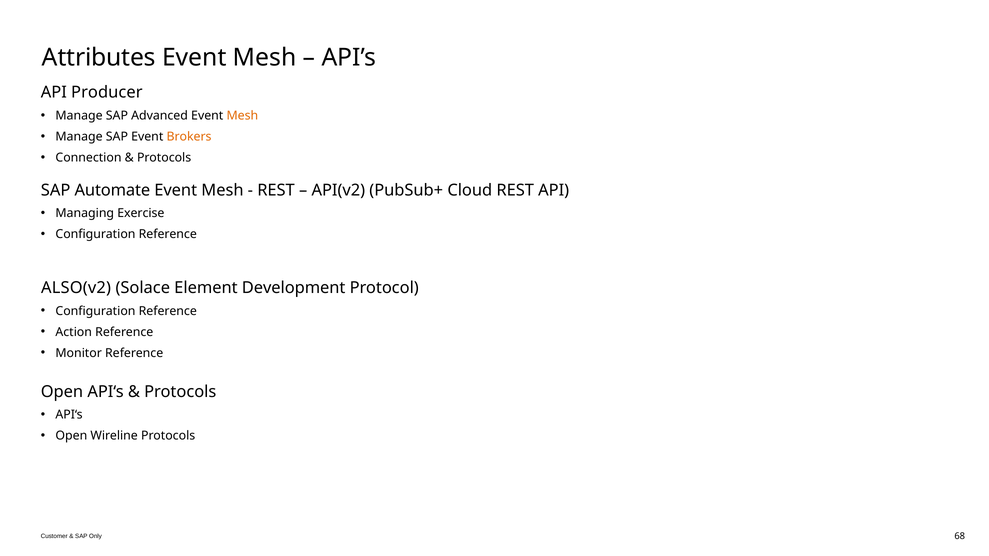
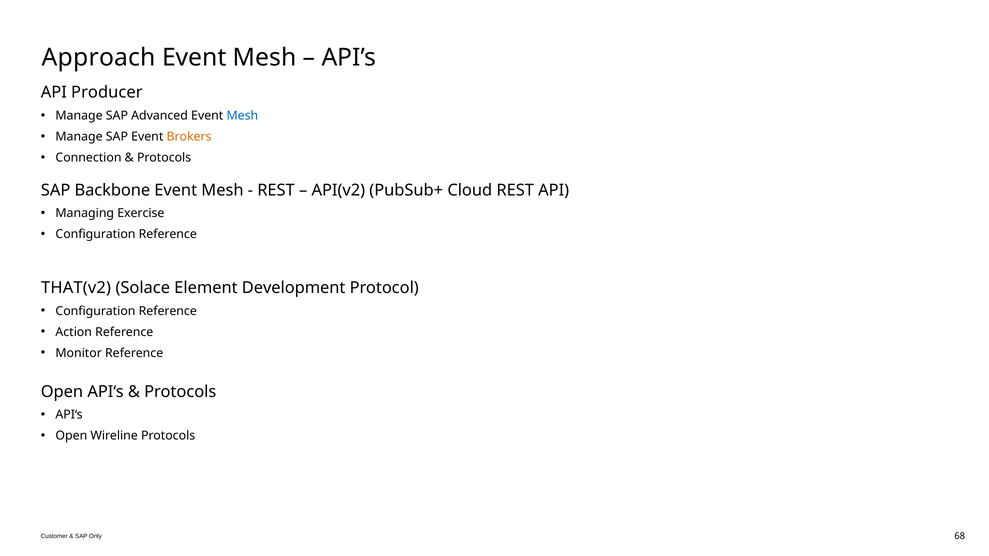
Attributes: Attributes -> Approach
Mesh at (242, 116) colour: orange -> blue
Automate: Automate -> Backbone
ALSO(v2: ALSO(v2 -> THAT(v2
